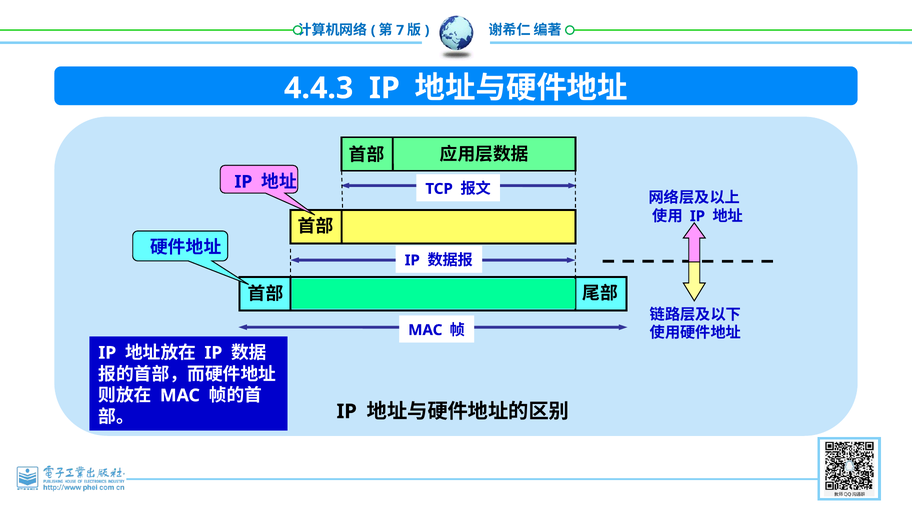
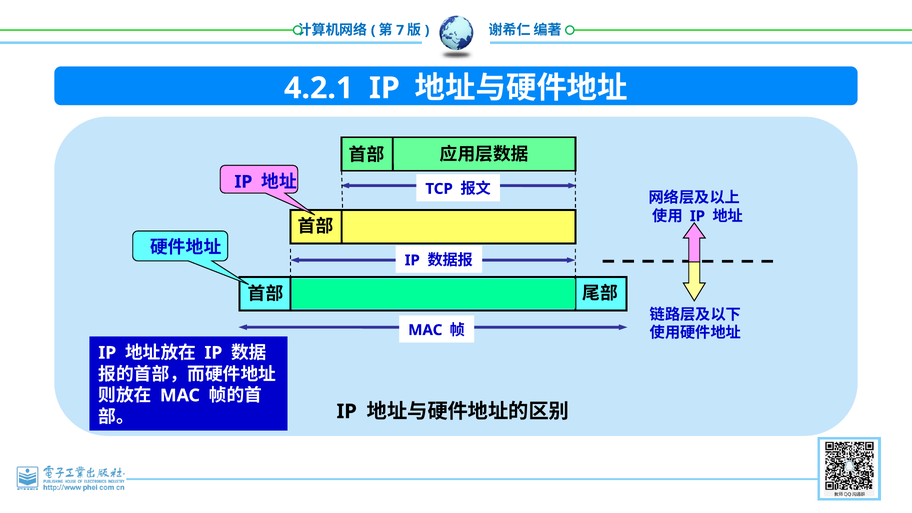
4.4.3: 4.4.3 -> 4.2.1
